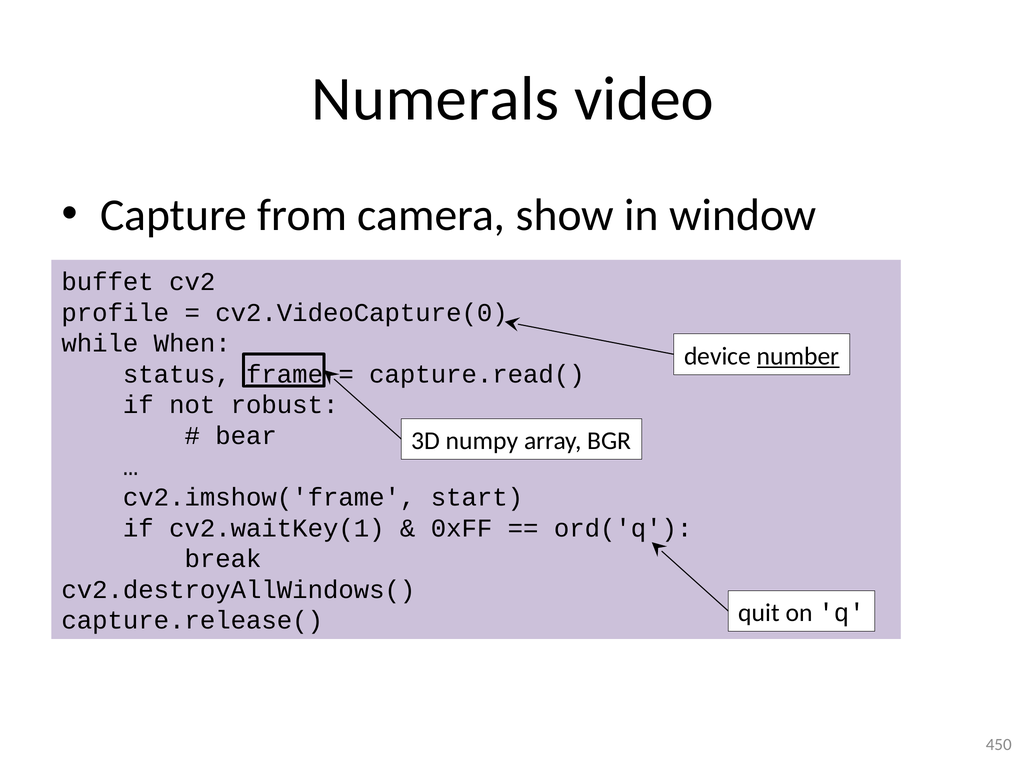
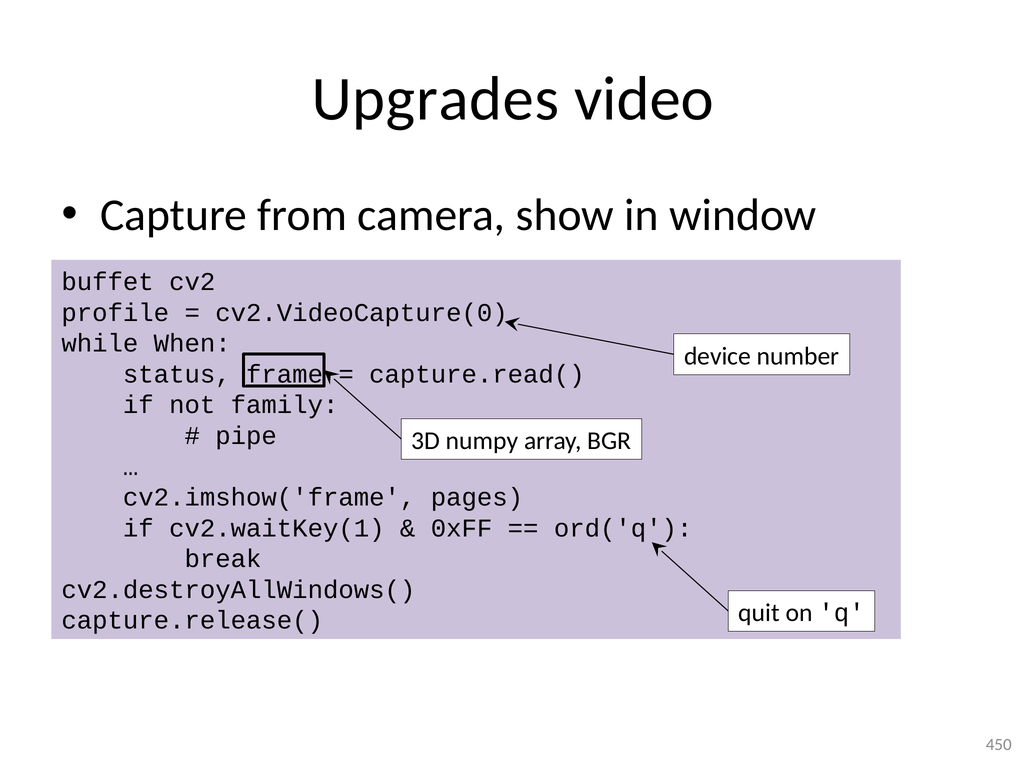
Numerals: Numerals -> Upgrades
number underline: present -> none
robust: robust -> family
bear: bear -> pipe
start: start -> pages
